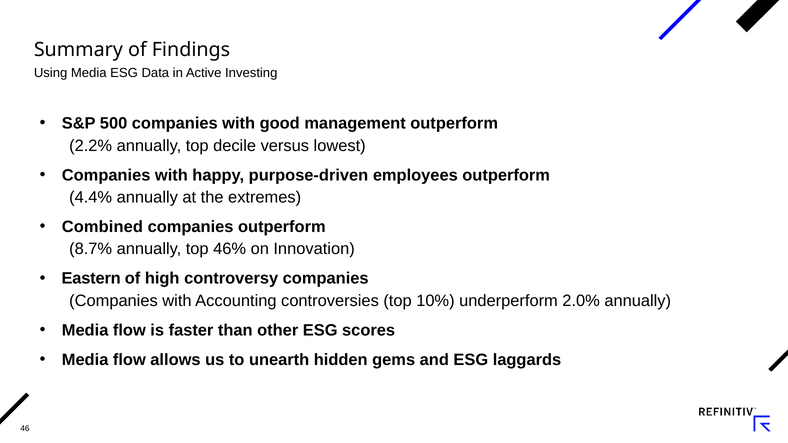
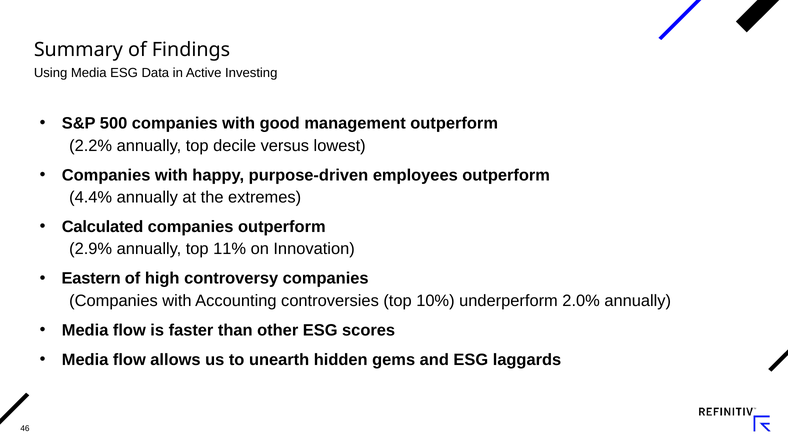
Combined: Combined -> Calculated
8.7%: 8.7% -> 2.9%
46%: 46% -> 11%
